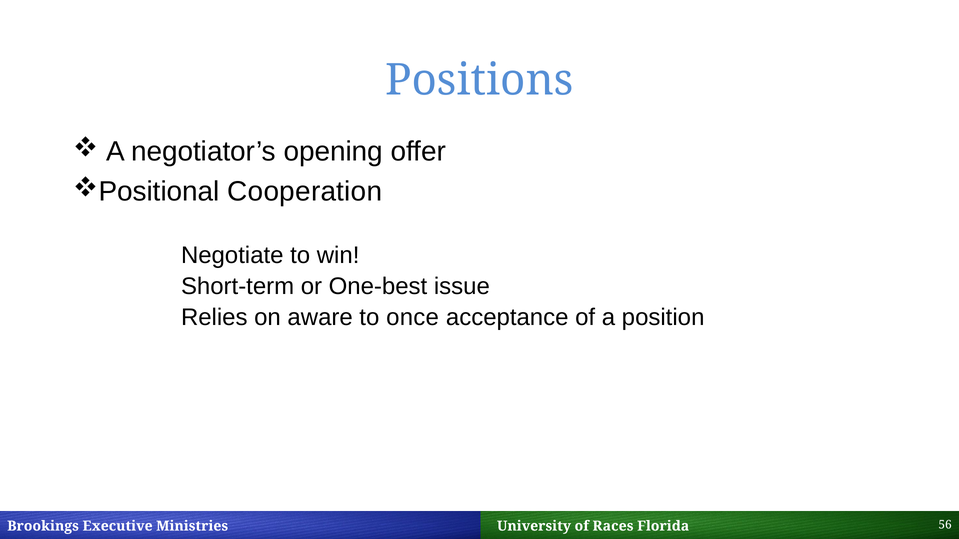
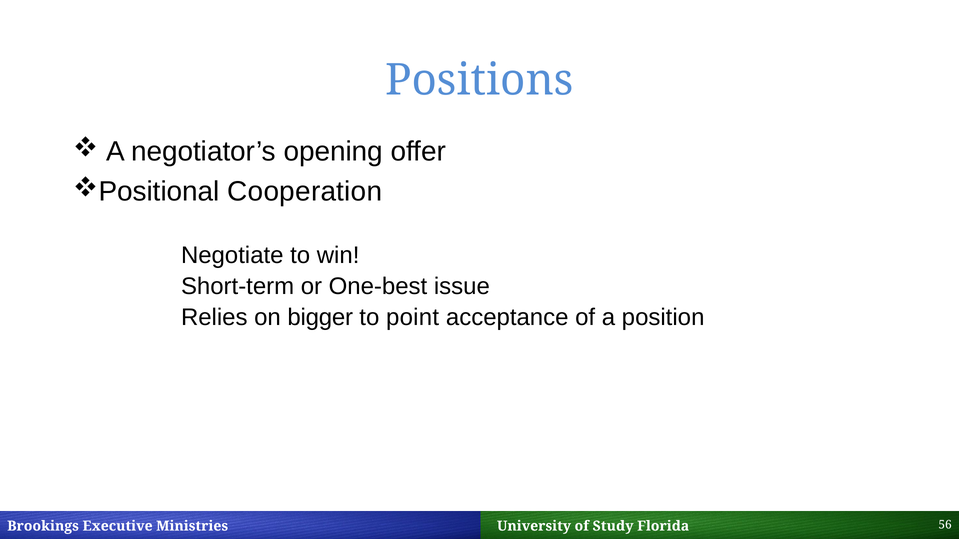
aware: aware -> bigger
once: once -> point
Races: Races -> Study
